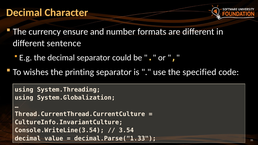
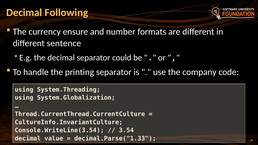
Character: Character -> Following
wishes: wishes -> handle
specified: specified -> company
